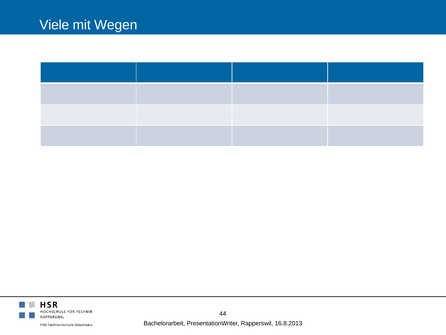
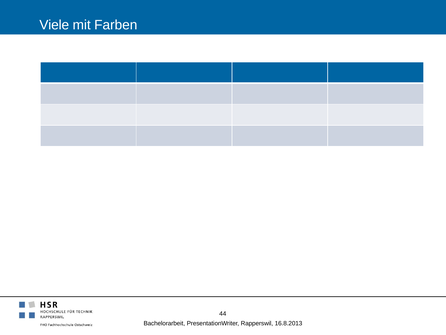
Wegen: Wegen -> Farben
